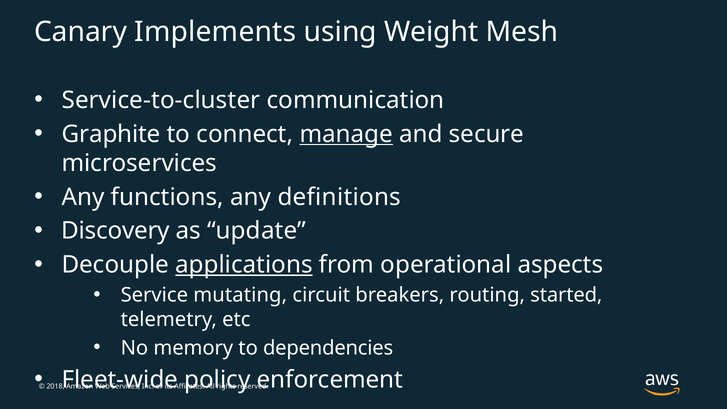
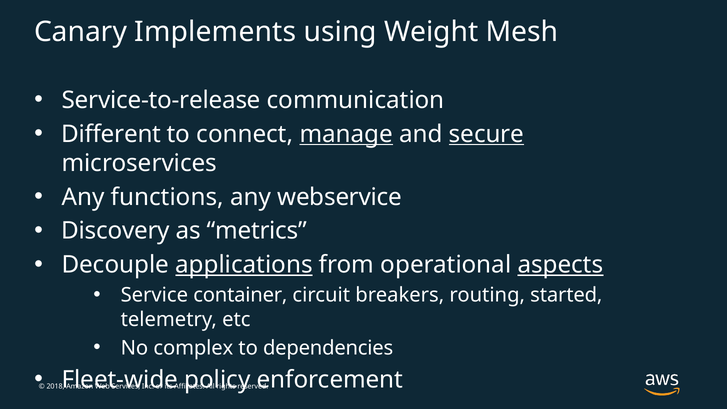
Service-to-cluster: Service-to-cluster -> Service-to-release
Graphite: Graphite -> Different
secure underline: none -> present
definitions: definitions -> webservice
update: update -> metrics
aspects underline: none -> present
mutating: mutating -> container
memory: memory -> complex
